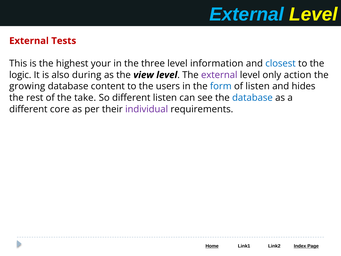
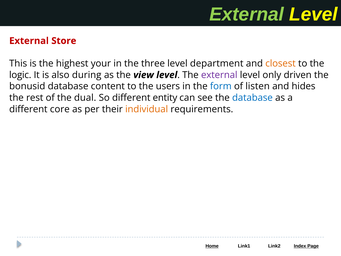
External at (247, 14) colour: light blue -> light green
Tests: Tests -> Store
information: information -> department
closest colour: blue -> orange
action: action -> driven
growing: growing -> bonusid
take: take -> dual
different listen: listen -> entity
individual colour: purple -> orange
